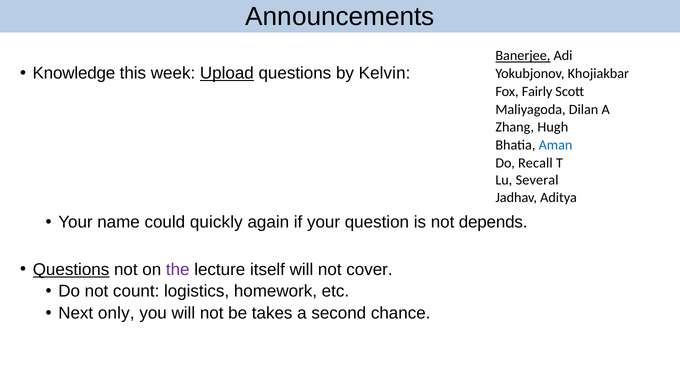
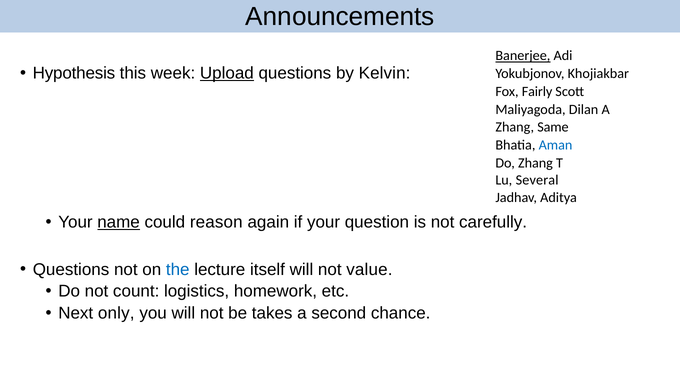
Knowledge: Knowledge -> Hypothesis
Hugh: Hugh -> Same
Do Recall: Recall -> Zhang
name underline: none -> present
quickly: quickly -> reason
depends: depends -> carefully
Questions at (71, 270) underline: present -> none
the colour: purple -> blue
cover: cover -> value
